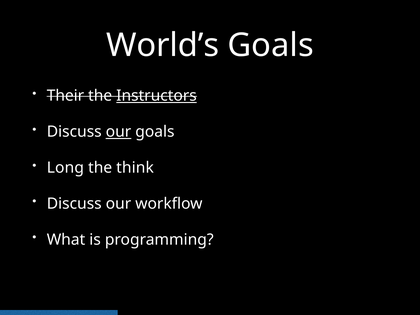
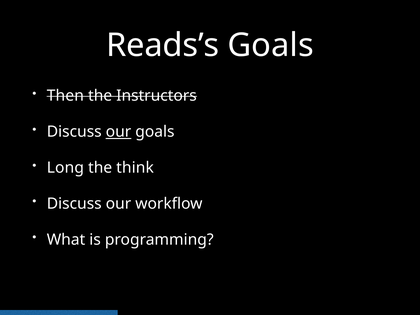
World’s: World’s -> Reads’s
Their: Their -> Then
Instructors underline: present -> none
